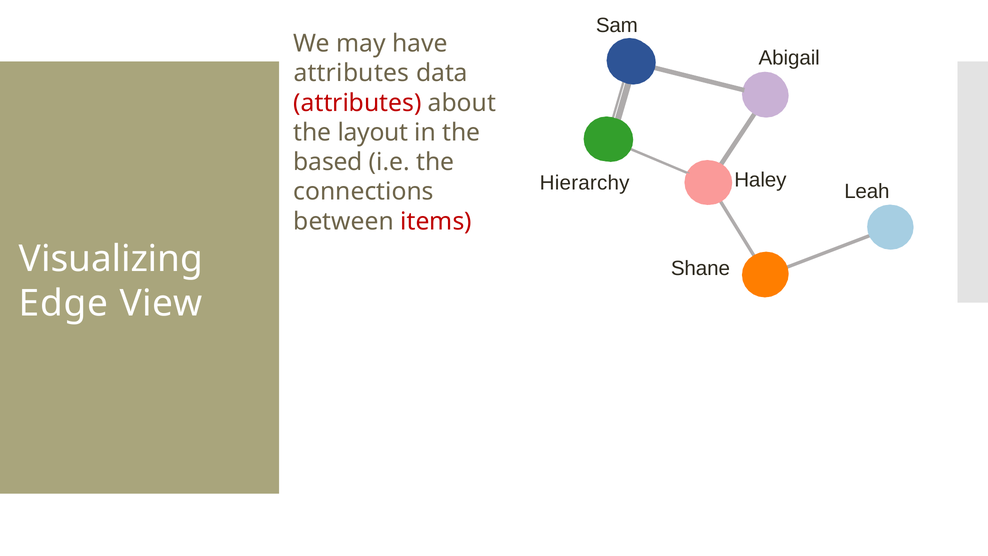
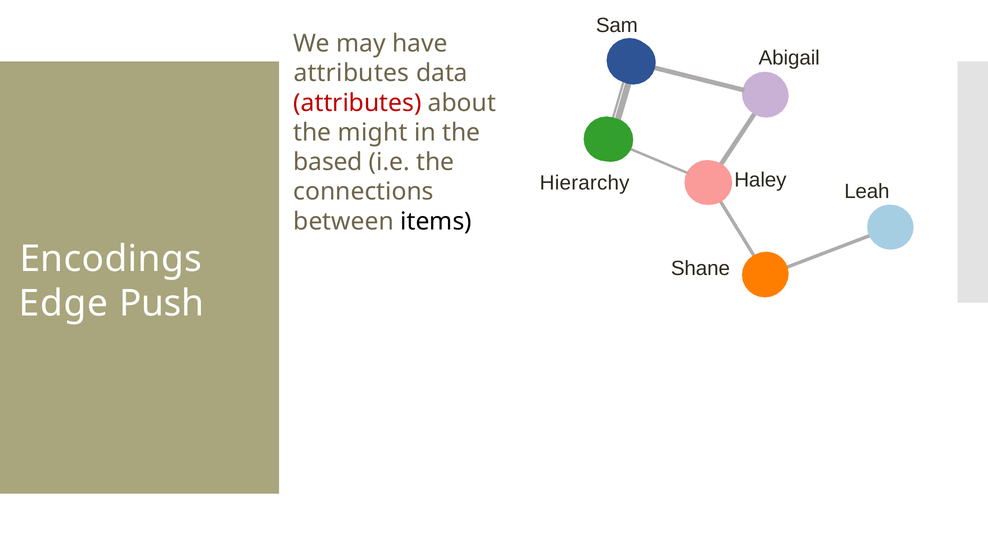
layout: layout -> might
items colour: red -> black
Visualizing: Visualizing -> Encodings
View: View -> Push
